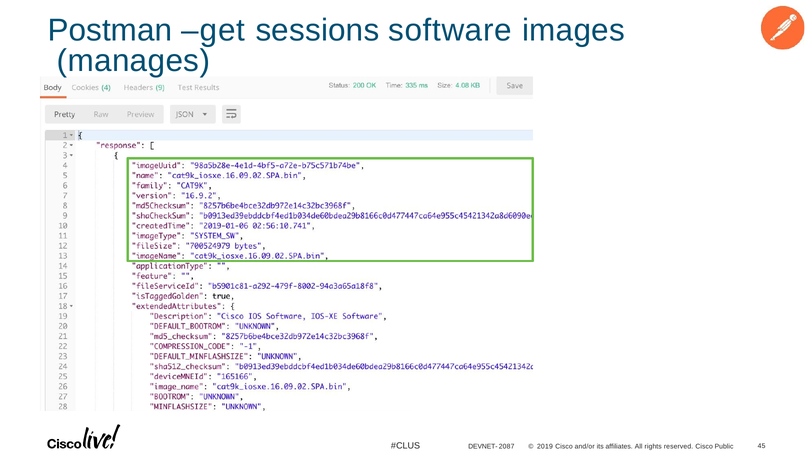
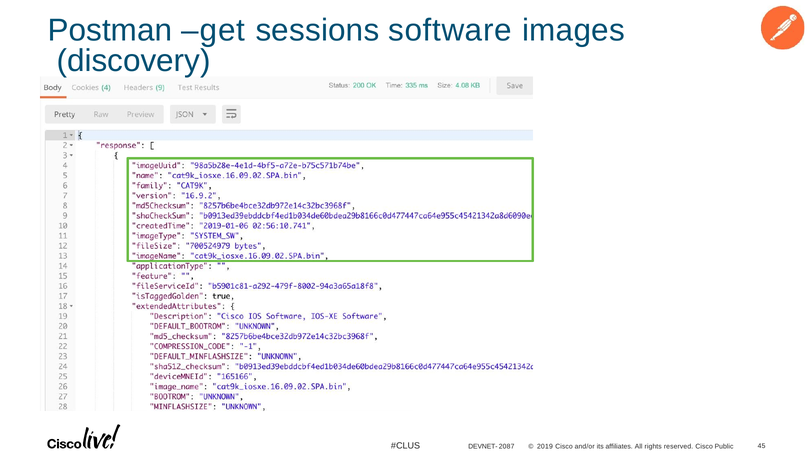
manages: manages -> discovery
